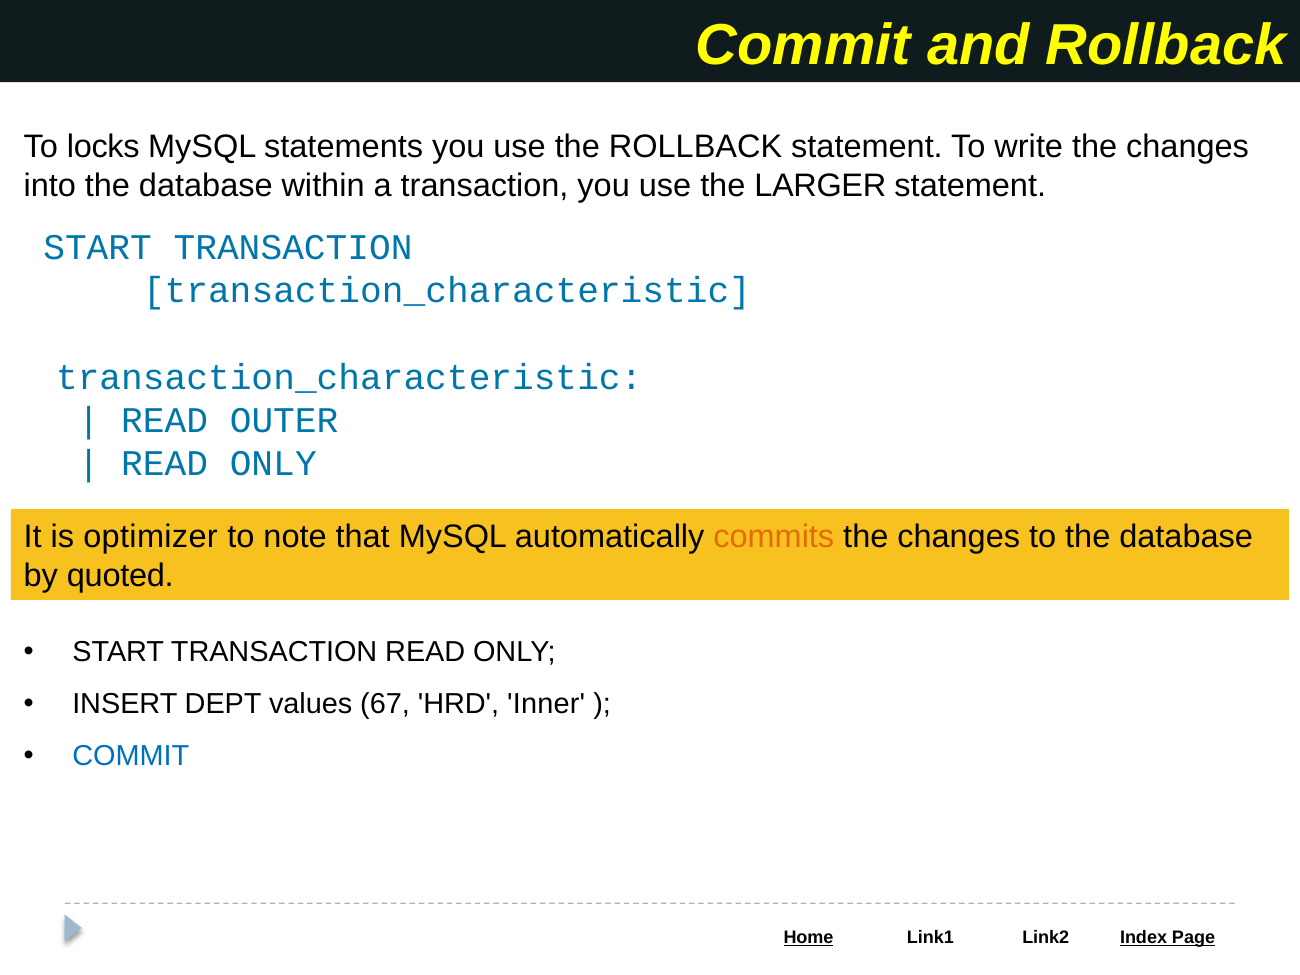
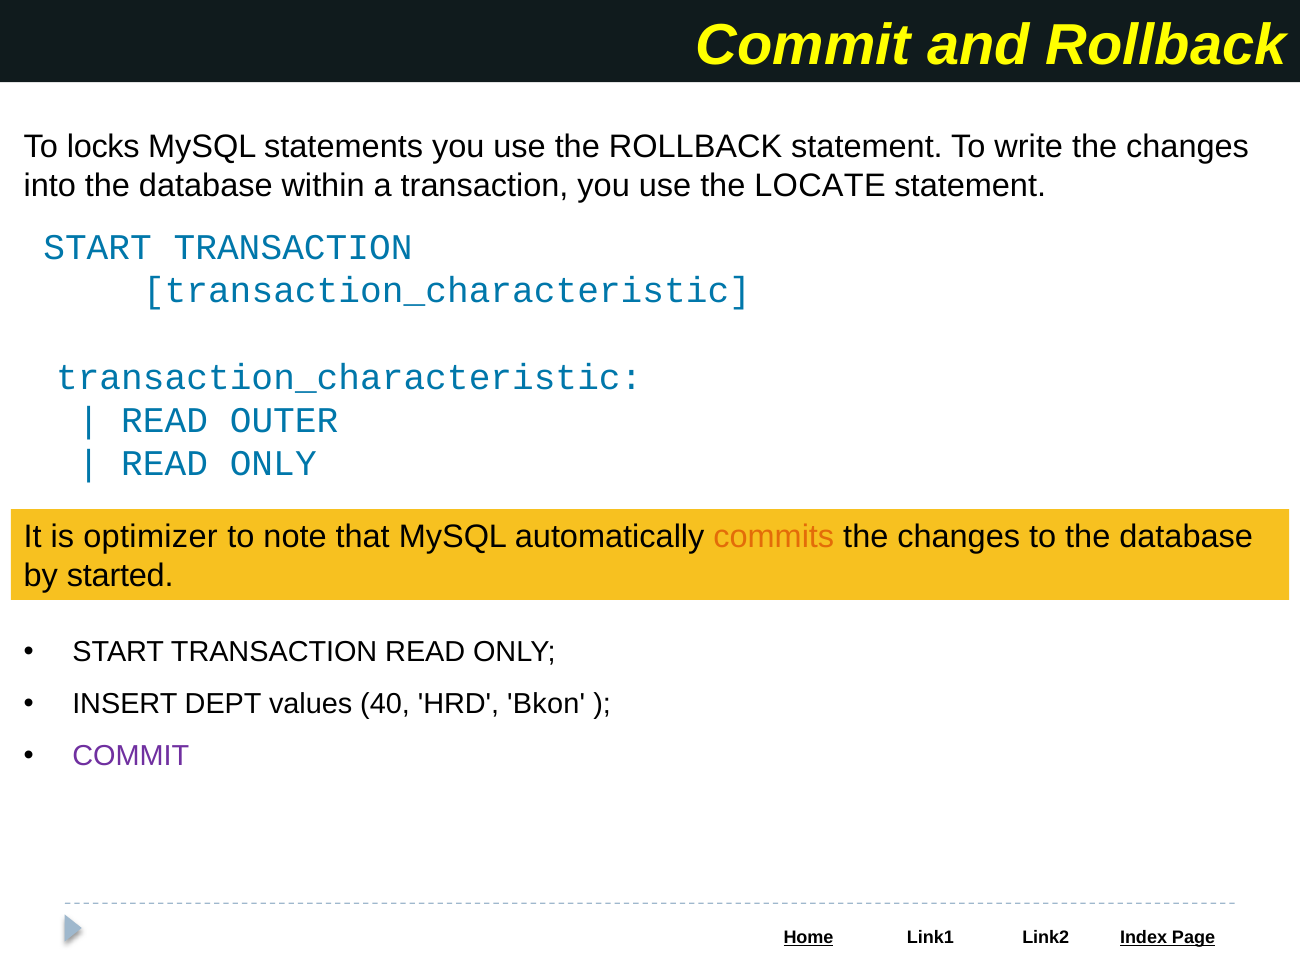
LARGER: LARGER -> LOCATE
quoted: quoted -> started
67: 67 -> 40
Inner: Inner -> Bkon
COMMIT at (131, 756) colour: blue -> purple
